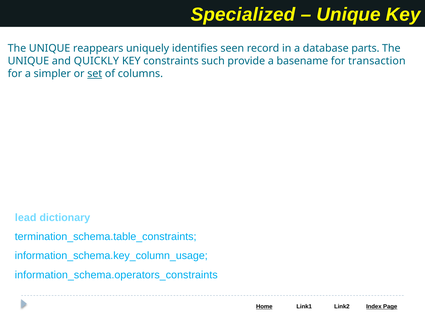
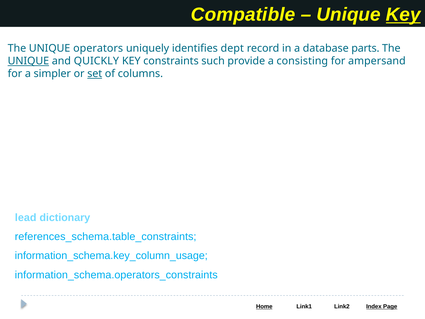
Specialized: Specialized -> Compatible
Key at (403, 15) underline: none -> present
reappears: reappears -> operators
seen: seen -> dept
UNIQUE at (28, 61) underline: none -> present
basename: basename -> consisting
transaction: transaction -> ampersand
termination_schema.table_constraints: termination_schema.table_constraints -> references_schema.table_constraints
